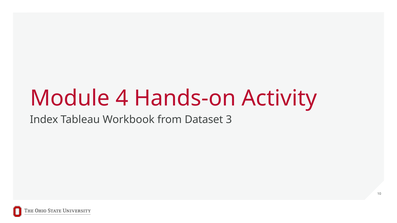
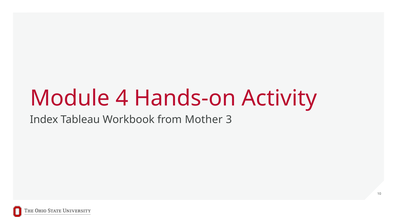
Dataset: Dataset -> Mother
